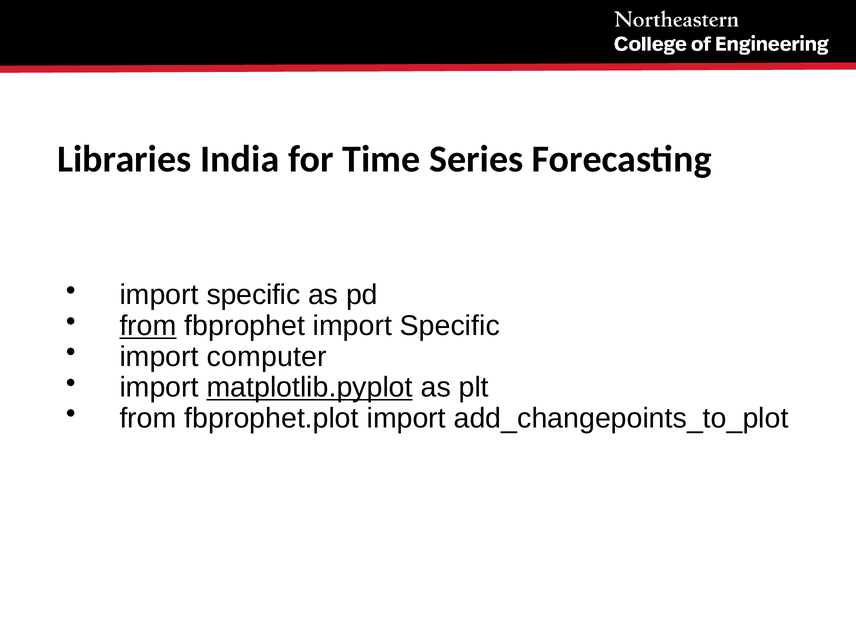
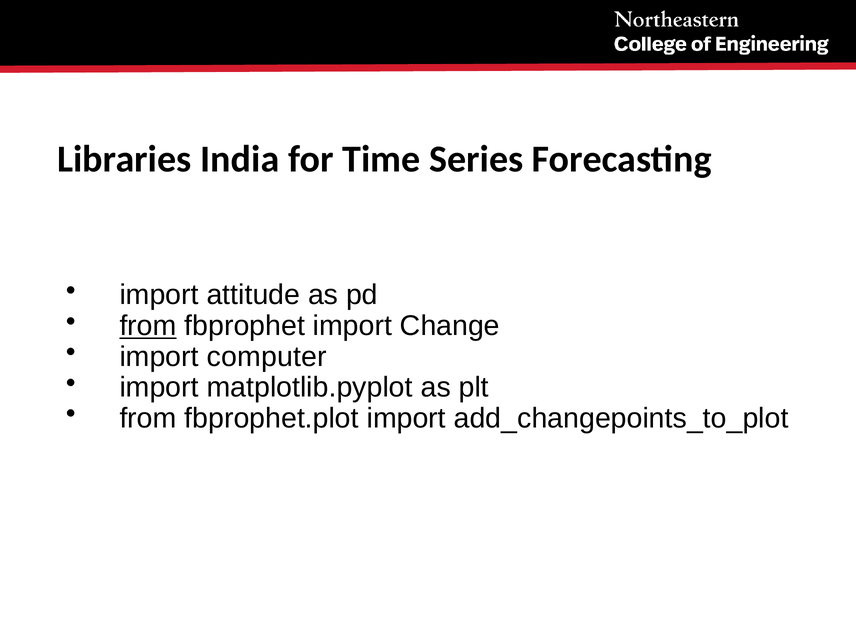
specific at (254, 295): specific -> attitude
fbprophet import Specific: Specific -> Change
matplotlib.pyplot underline: present -> none
